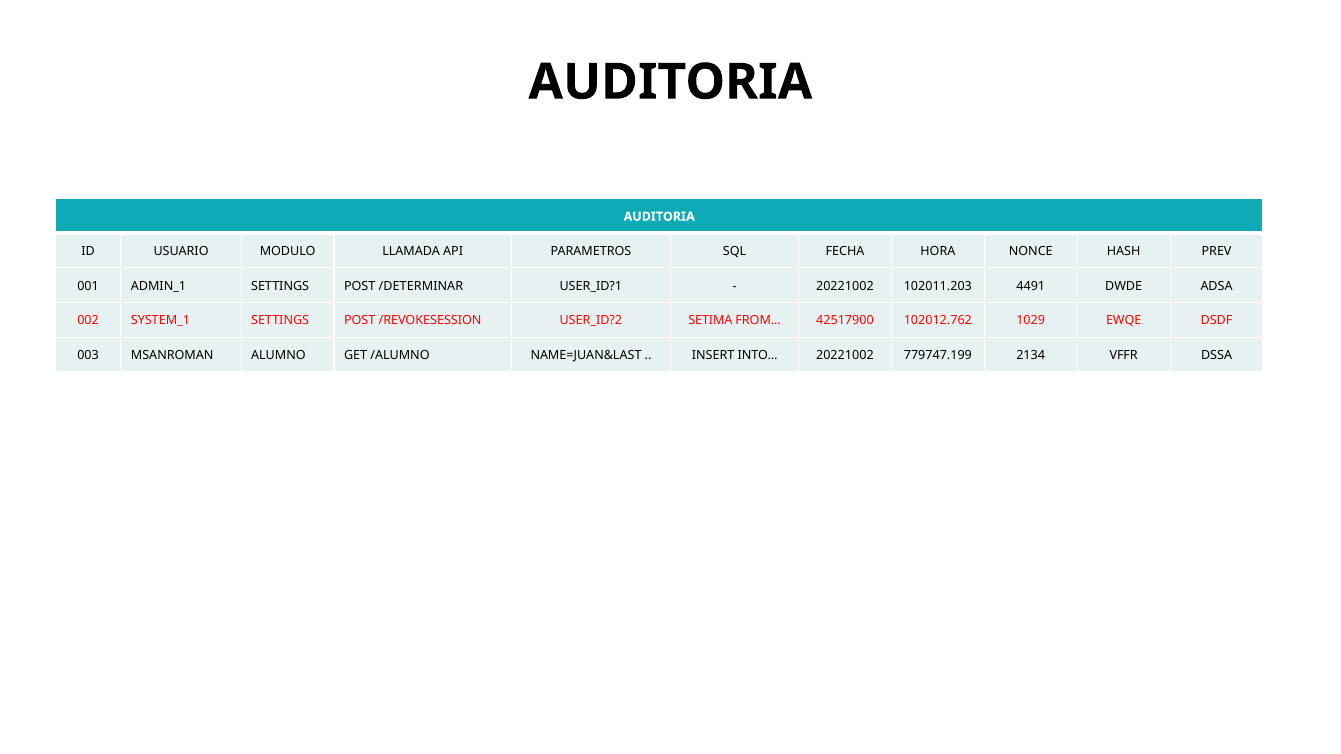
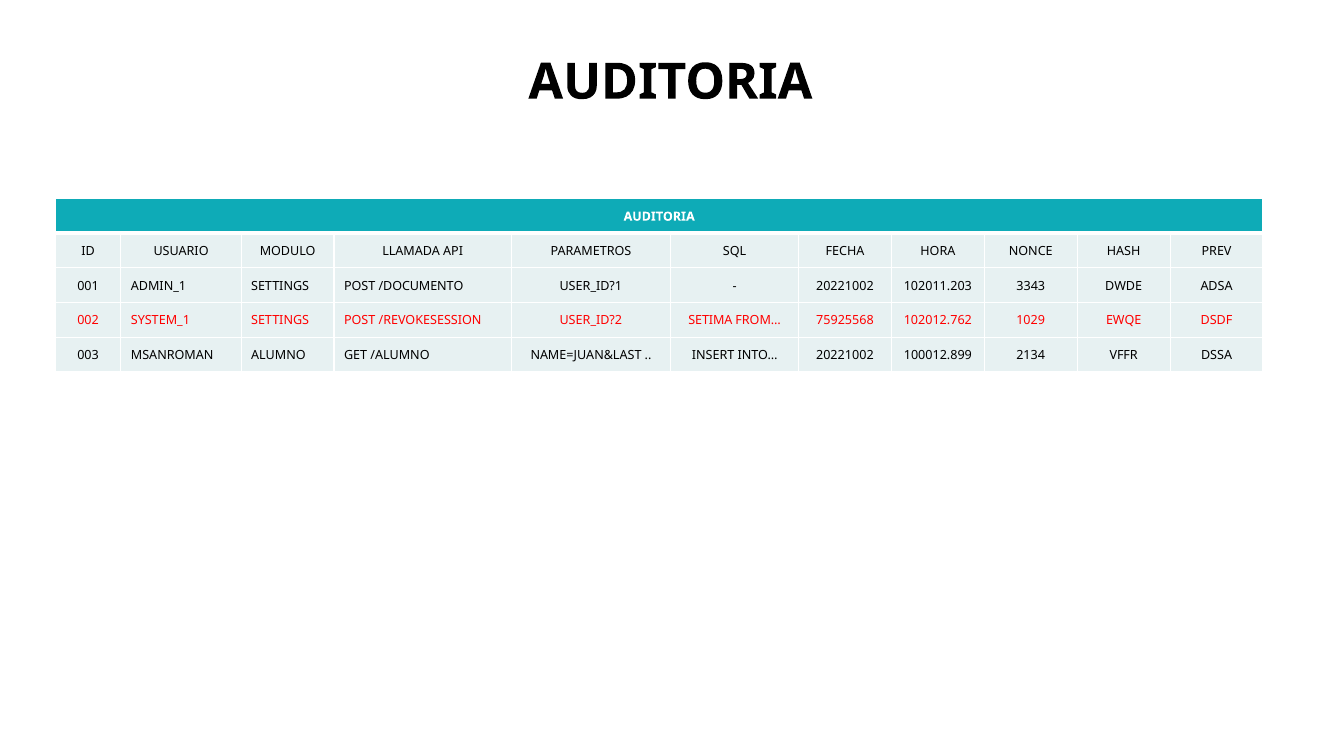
/DETERMINAR: /DETERMINAR -> /DOCUMENTO
4491: 4491 -> 3343
42517900: 42517900 -> 75925568
779747.199: 779747.199 -> 100012.899
